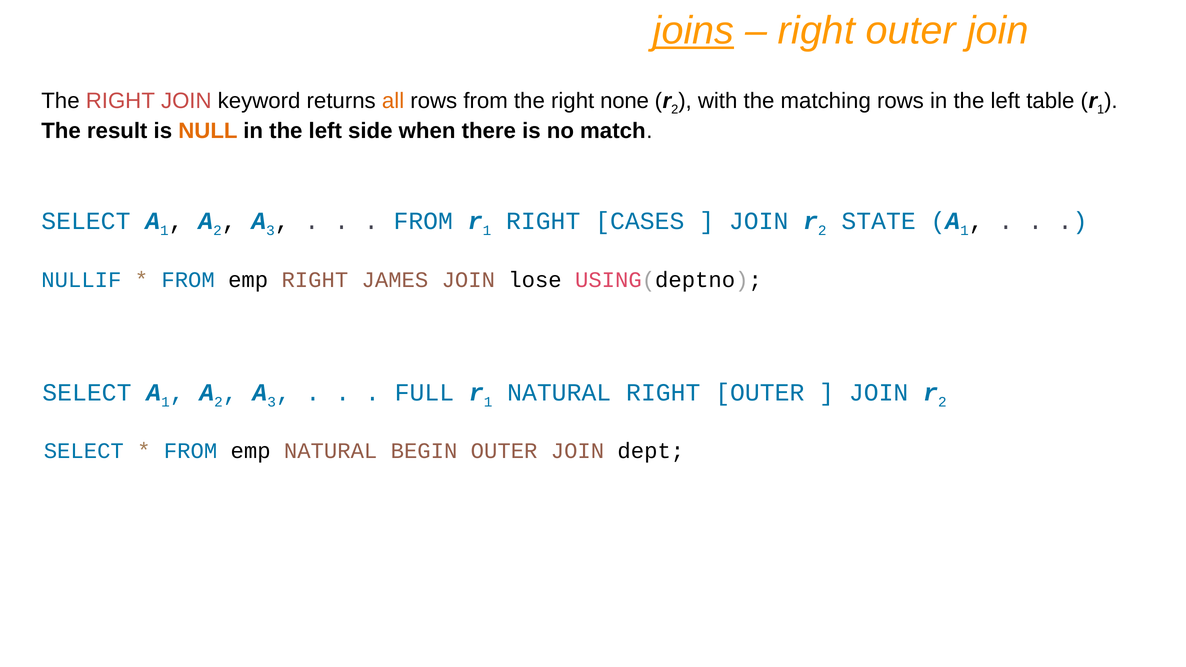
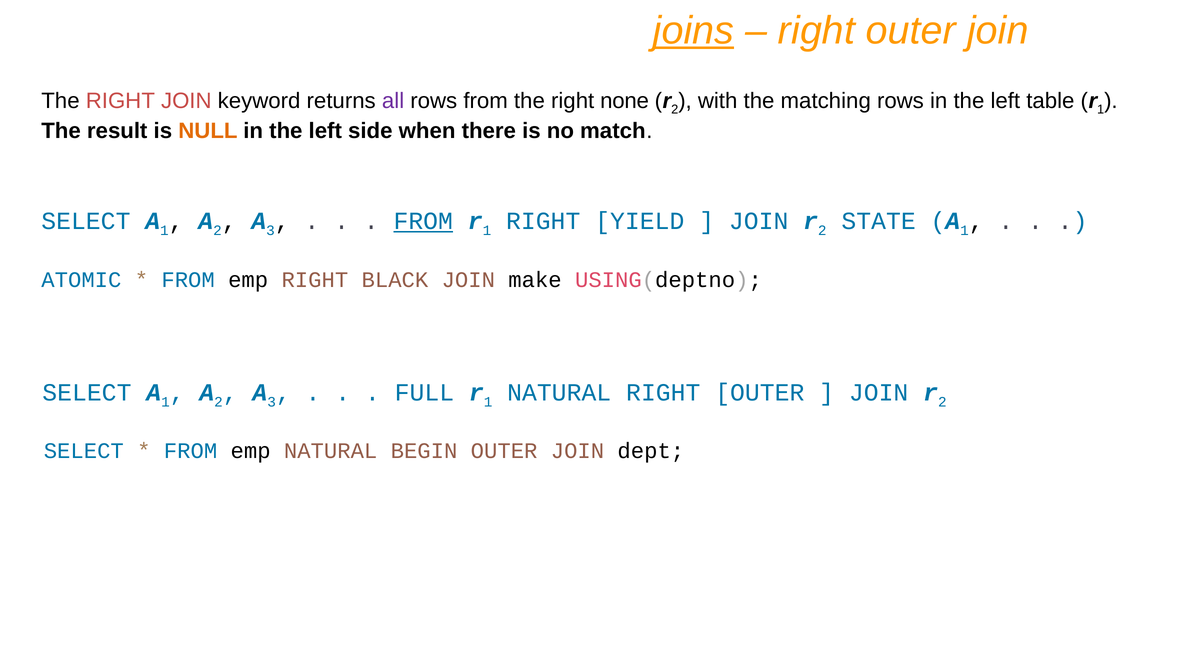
all colour: orange -> purple
FROM at (423, 221) underline: none -> present
CASES: CASES -> YIELD
NULLIF: NULLIF -> ATOMIC
JAMES: JAMES -> BLACK
lose: lose -> make
